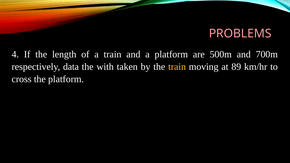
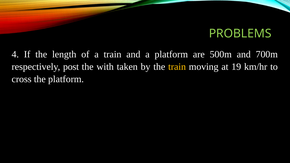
PROBLEMS colour: pink -> light green
data: data -> post
89: 89 -> 19
